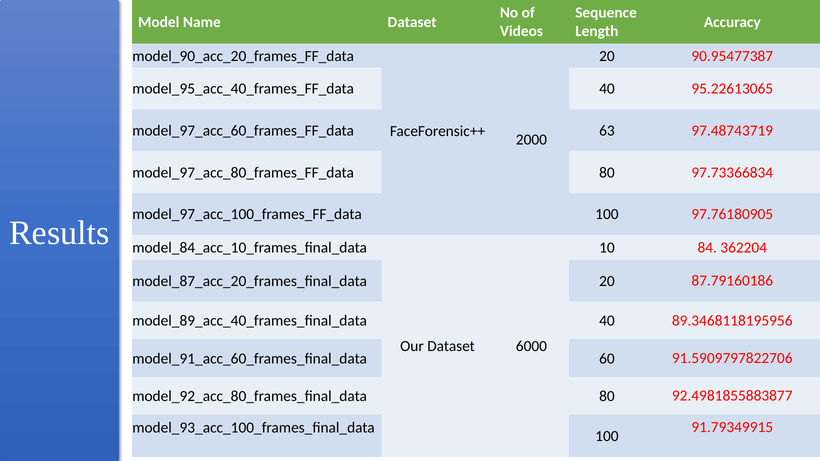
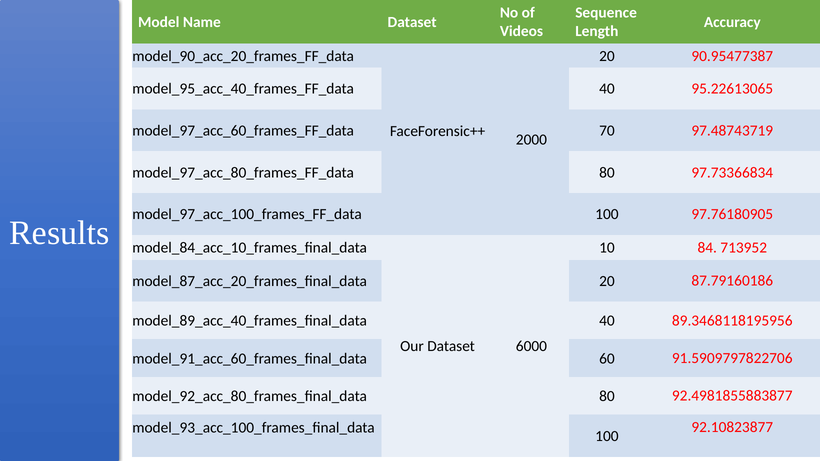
63: 63 -> 70
362204: 362204 -> 713952
91.79349915: 91.79349915 -> 92.10823877
